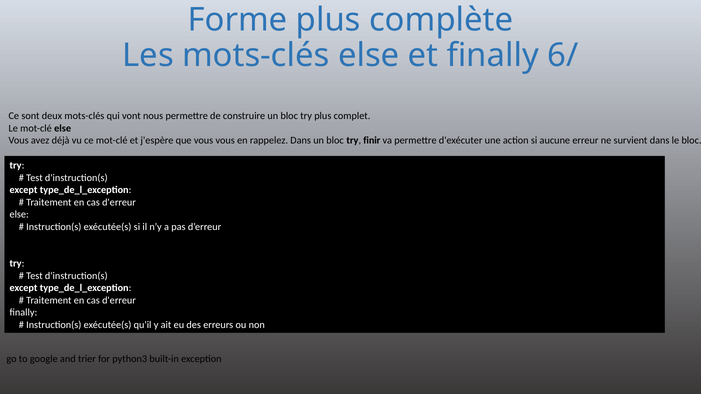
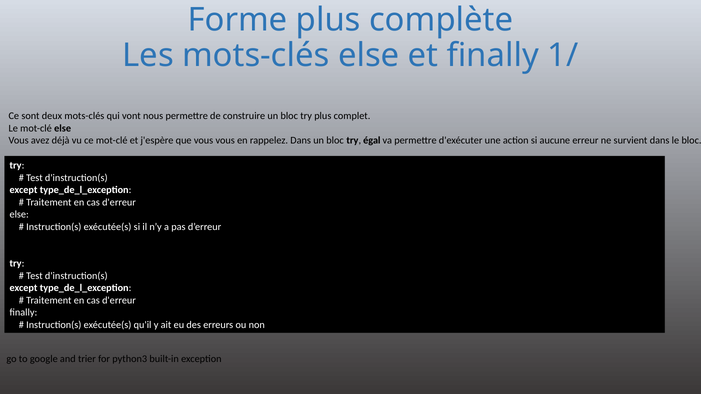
6/: 6/ -> 1/
finir: finir -> égal
